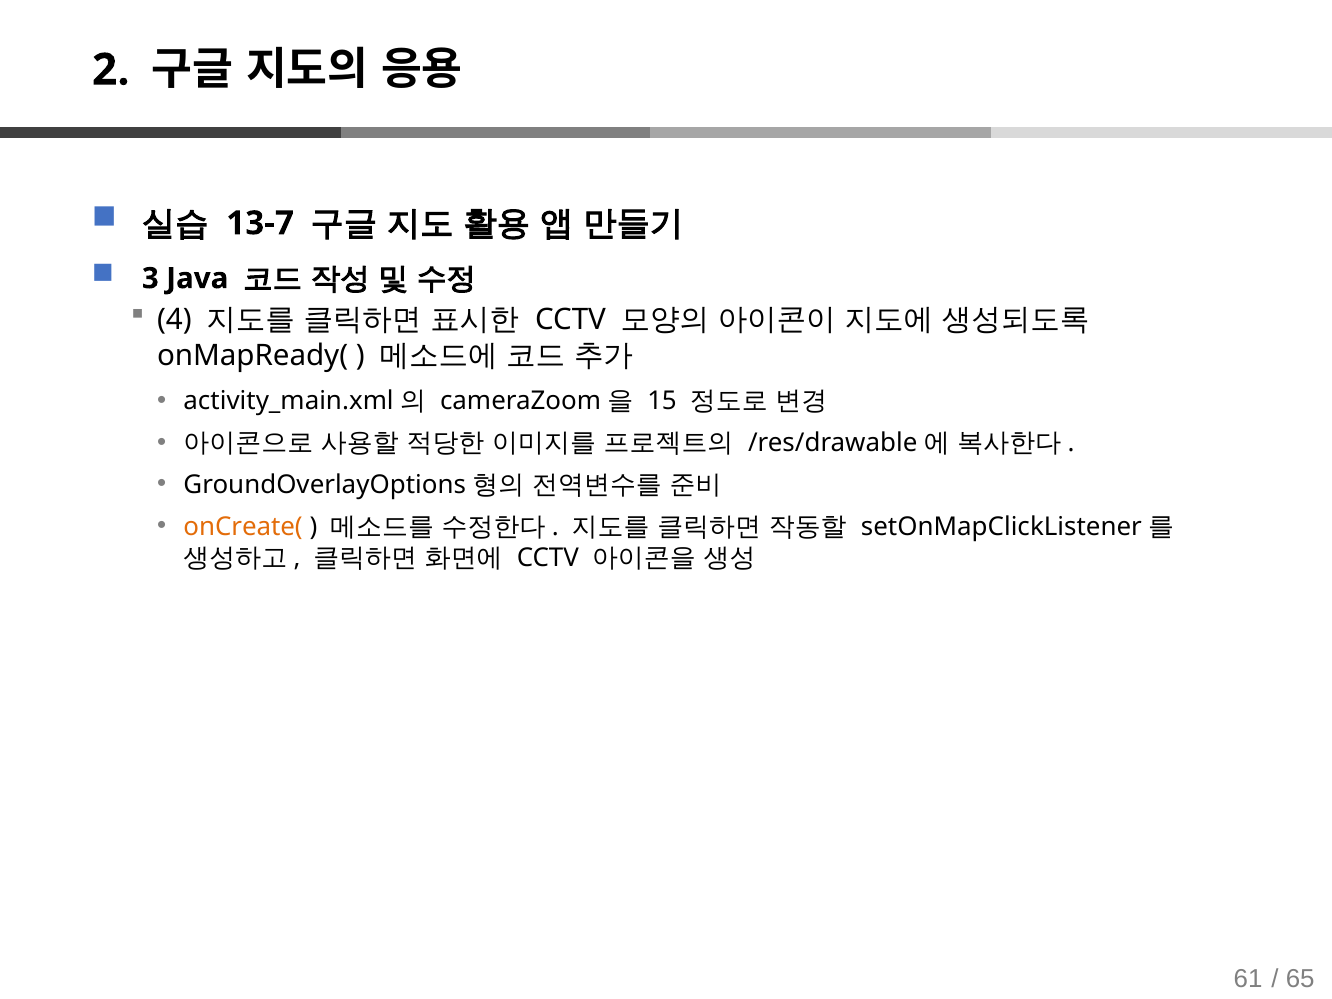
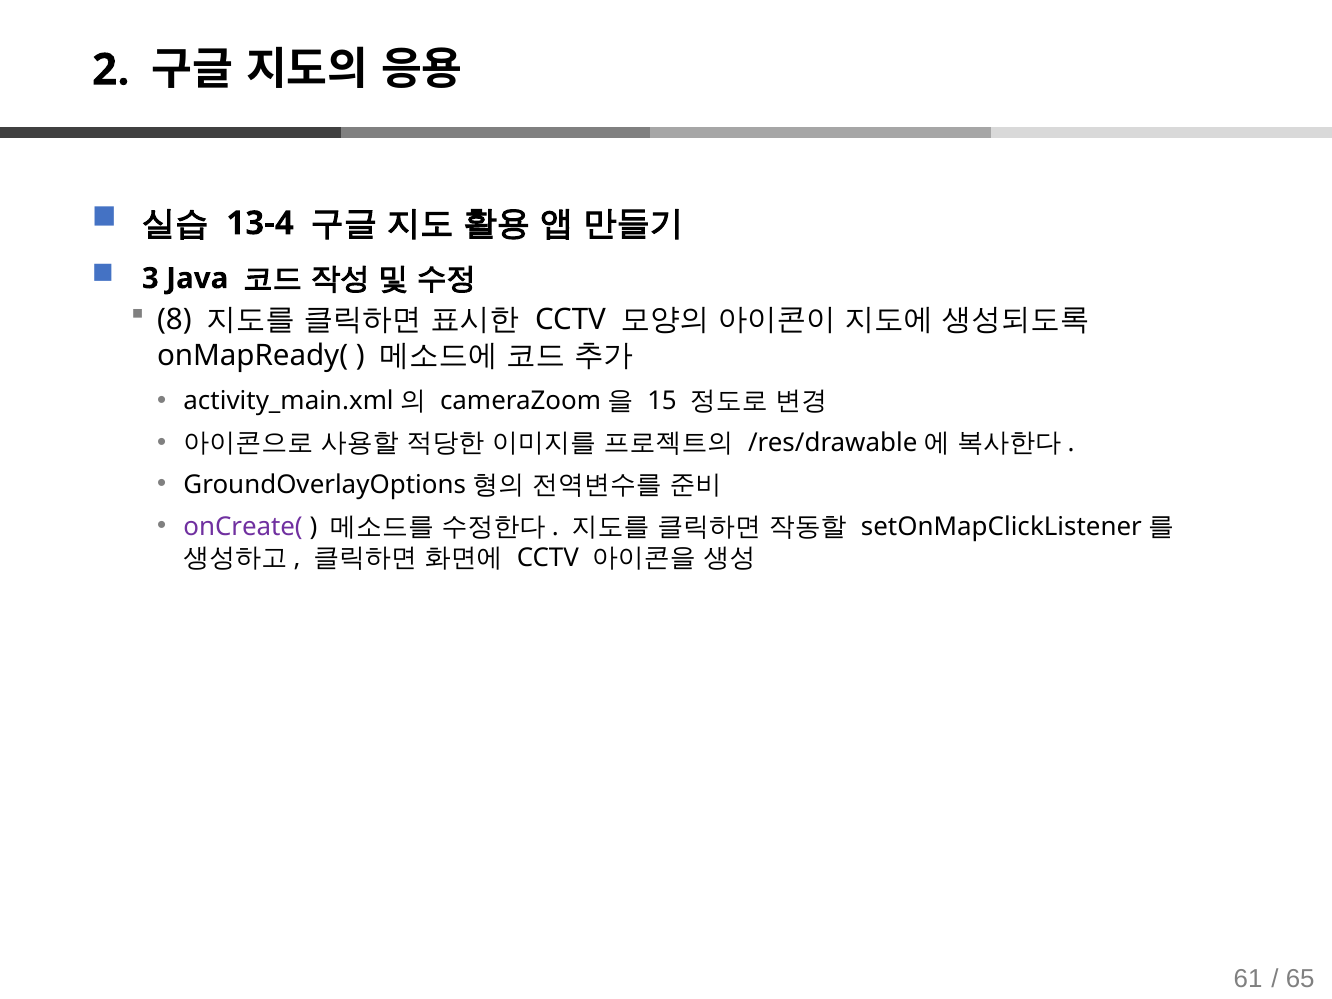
13-7: 13-7 -> 13-4
4: 4 -> 8
onCreate( colour: orange -> purple
